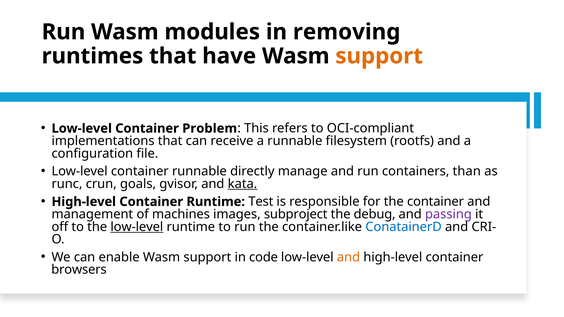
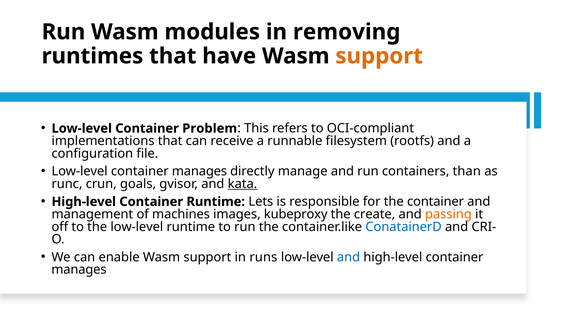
Low-level container runnable: runnable -> manages
Test: Test -> Lets
subproject: subproject -> kubeproxy
debug: debug -> create
passing colour: purple -> orange
low-level at (137, 227) underline: present -> none
code: code -> runs
and at (348, 257) colour: orange -> blue
browsers at (79, 270): browsers -> manages
